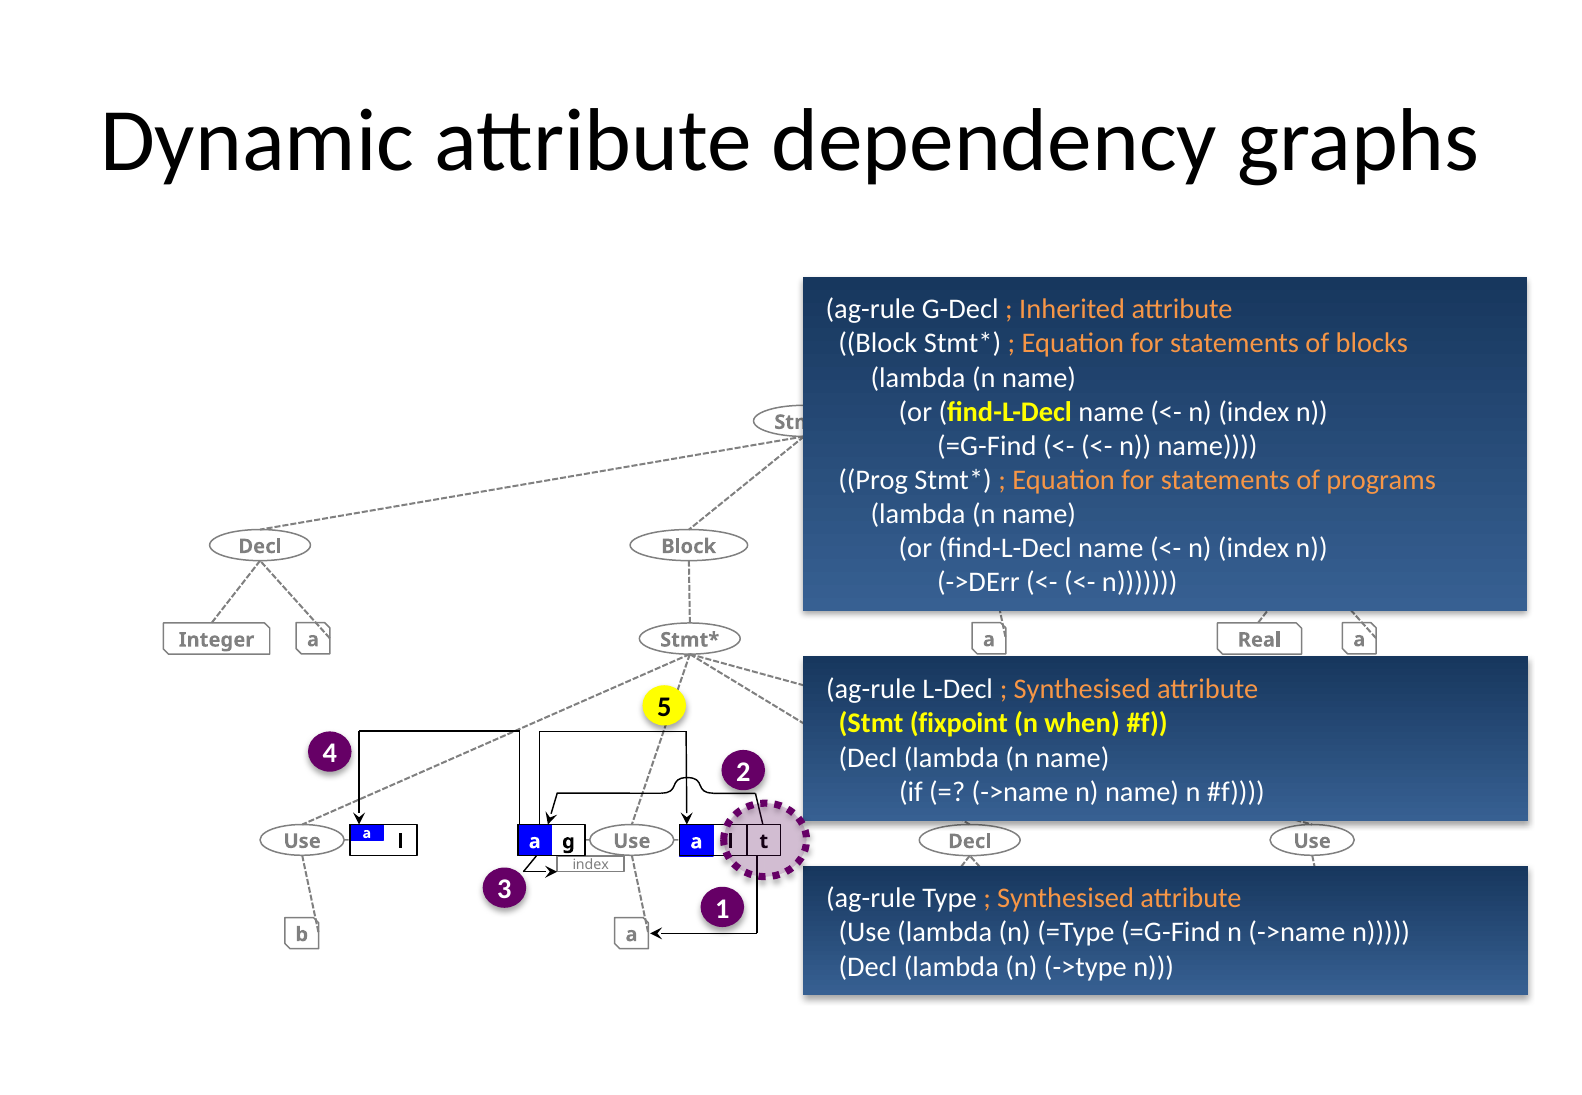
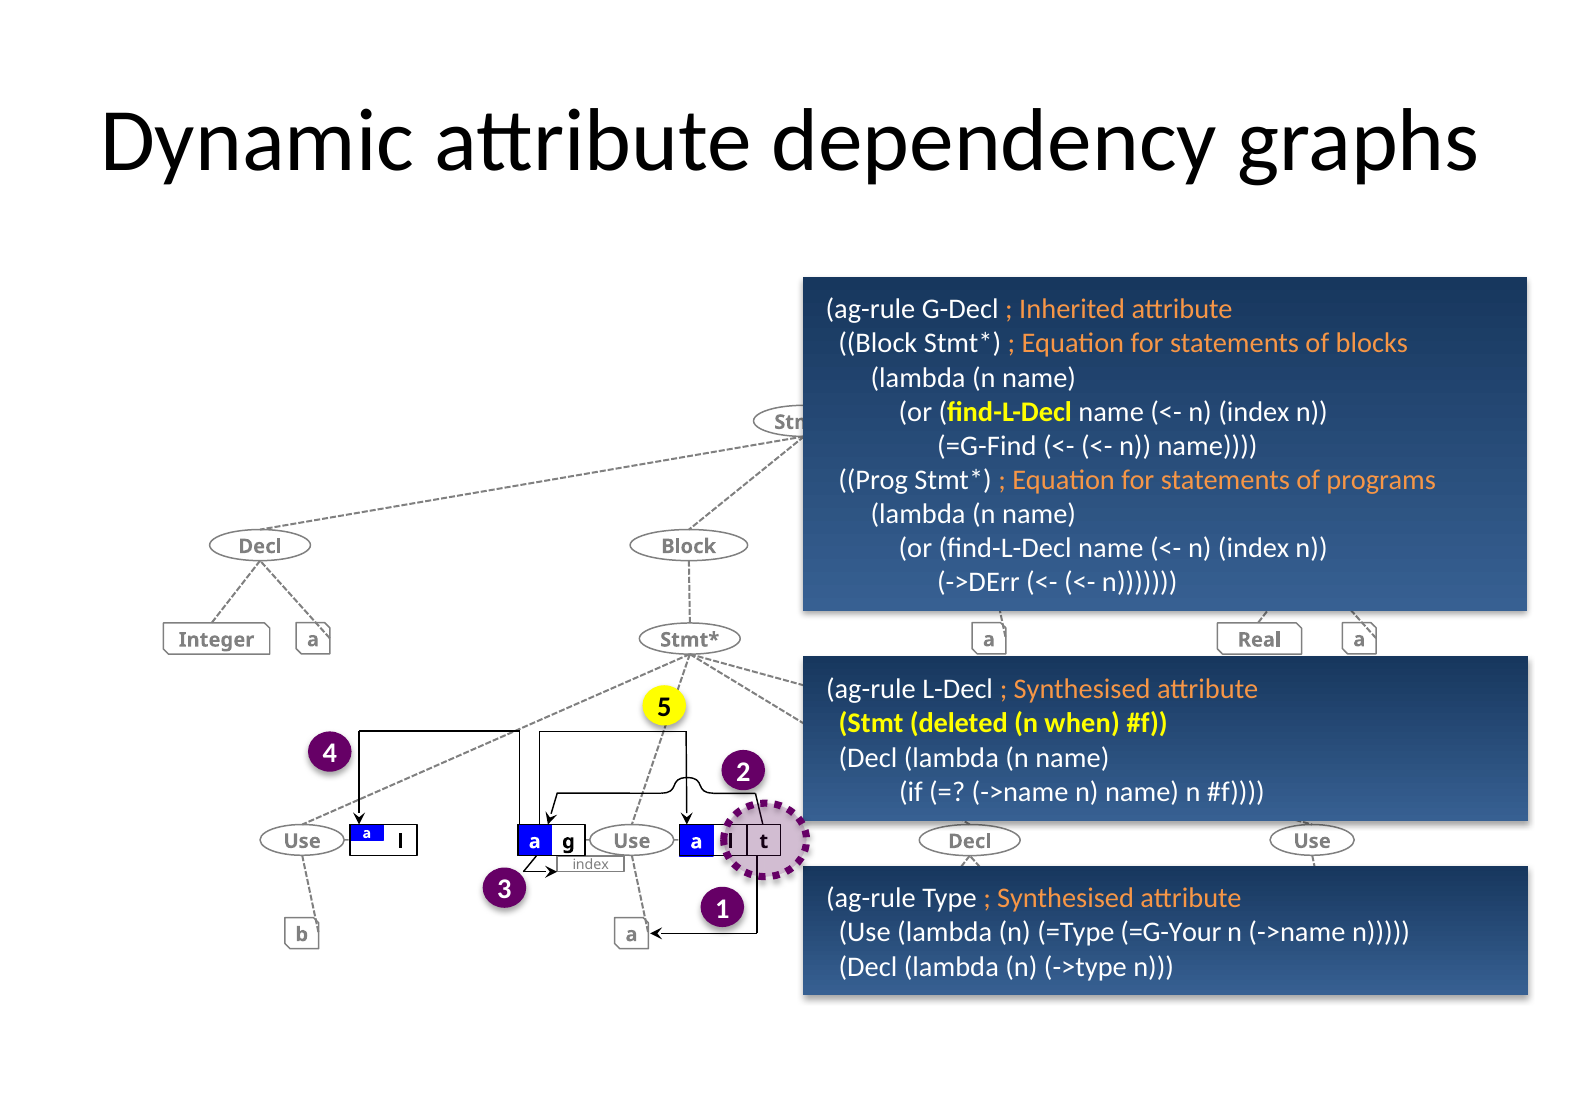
fixpoint: fixpoint -> deleted
=Type =G-Find: =G-Find -> =G-Your
